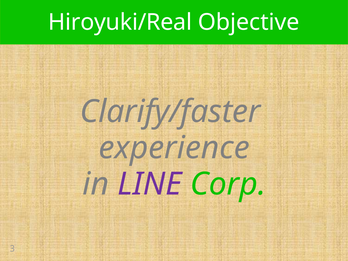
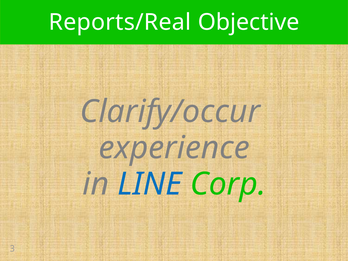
Hiroyuki/Real: Hiroyuki/Real -> Reports/Real
Clarify/faster: Clarify/faster -> Clarify/occur
LINE colour: purple -> blue
